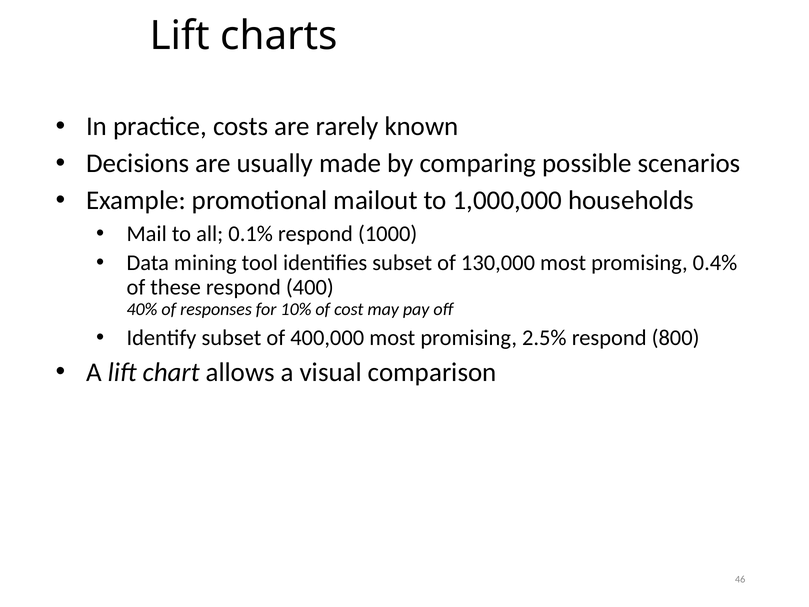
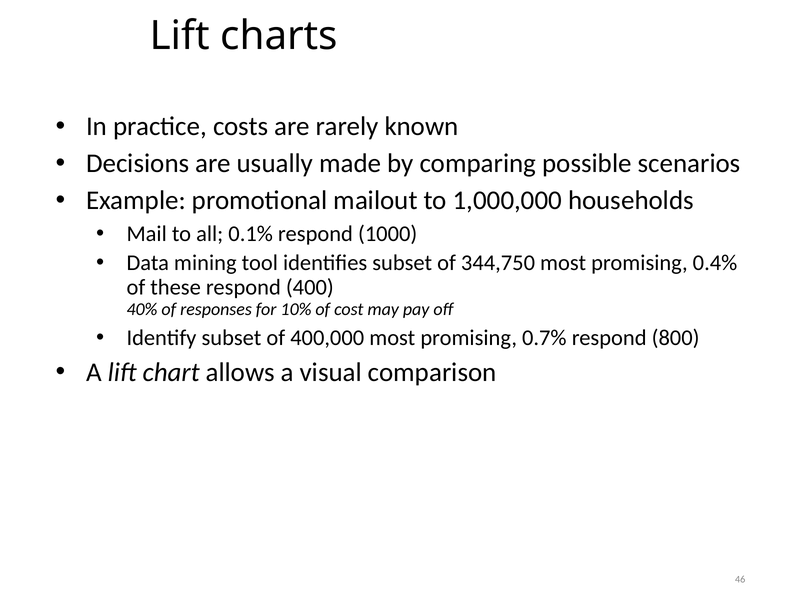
130,000: 130,000 -> 344,750
2.5%: 2.5% -> 0.7%
